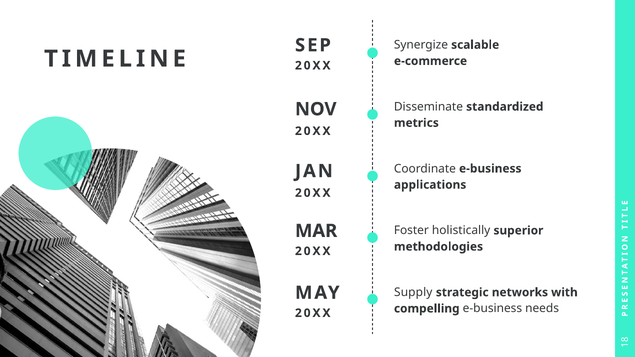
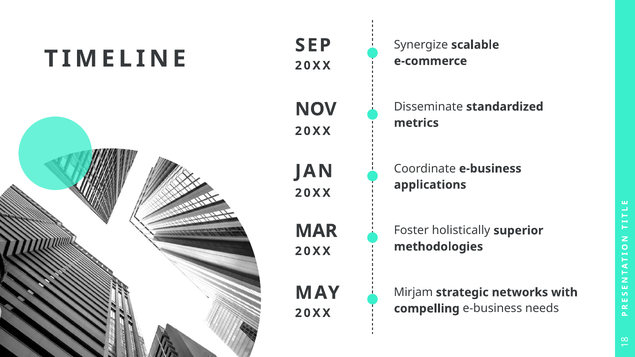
Supply: Supply -> Mirjam
